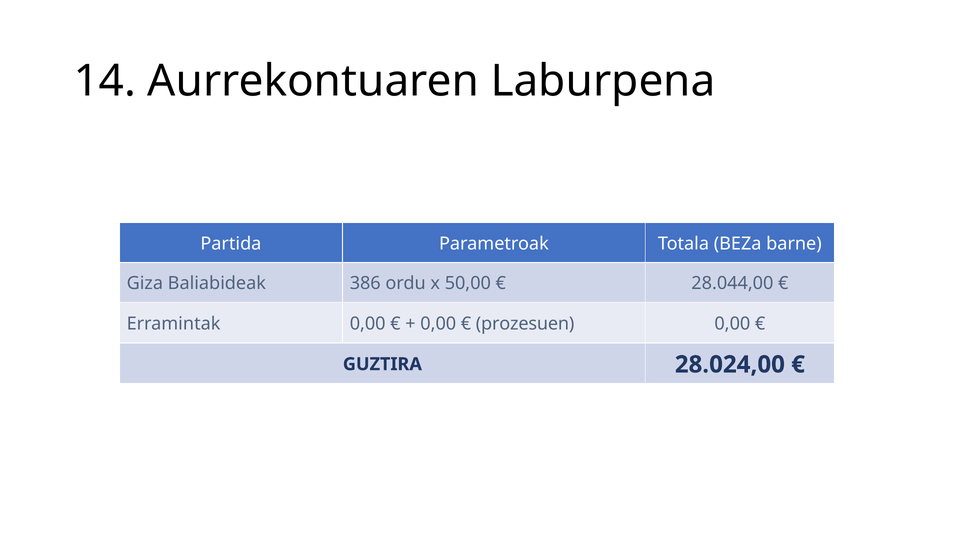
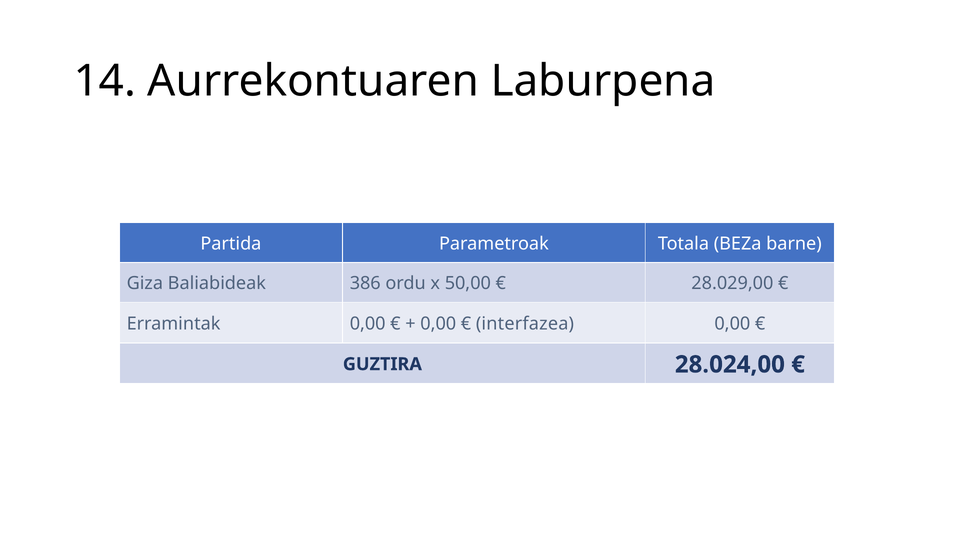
28.044,00: 28.044,00 -> 28.029,00
prozesuen: prozesuen -> interfazea
